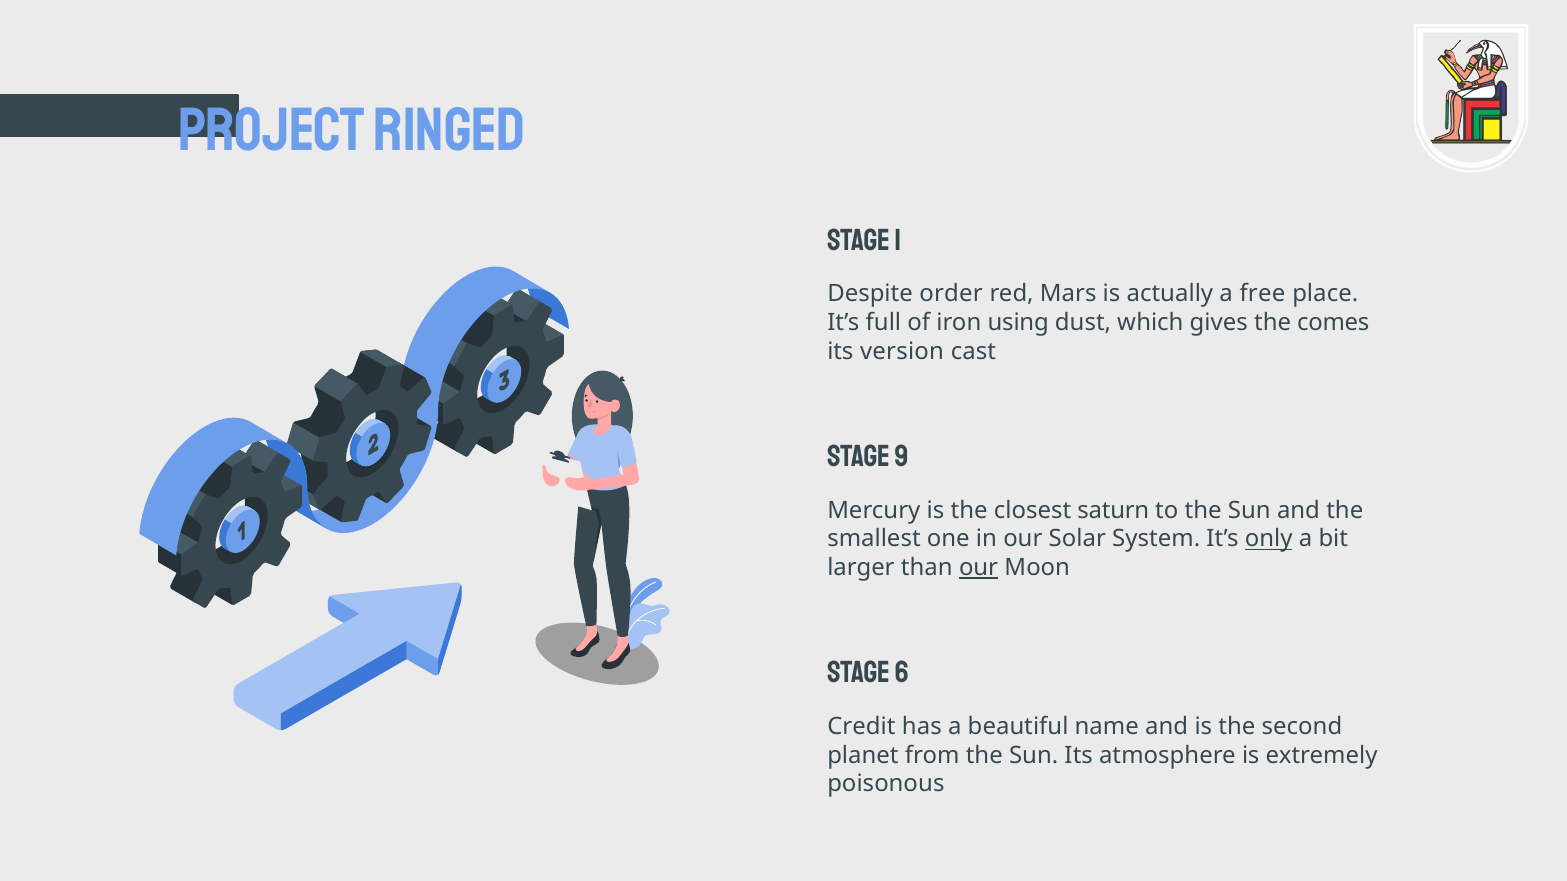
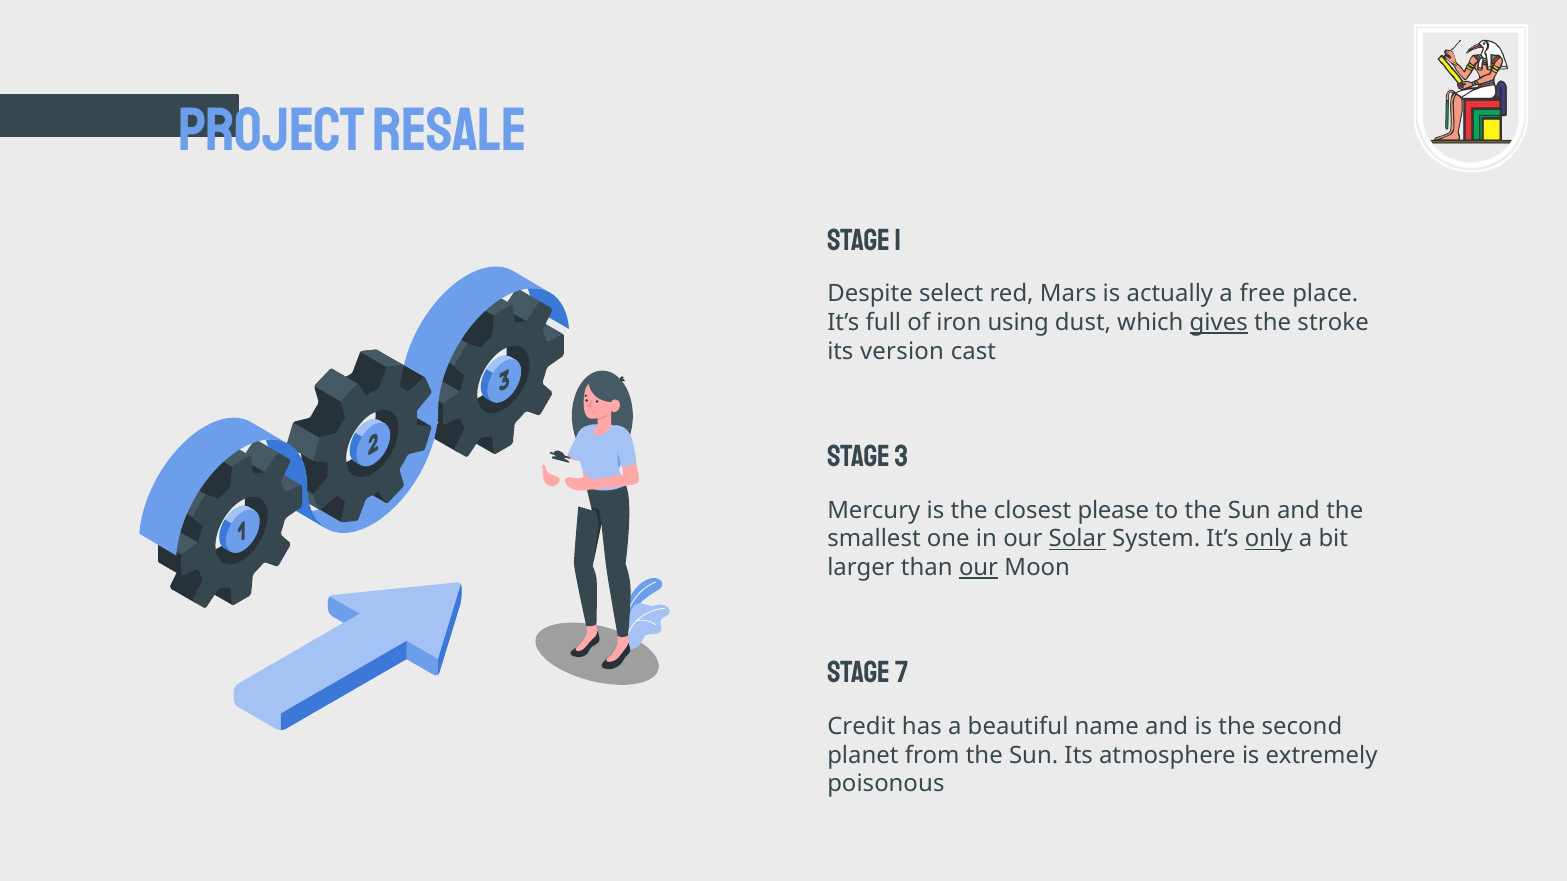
RINGED: RINGED -> RESALE
order: order -> select
gives underline: none -> present
comes: comes -> stroke
9: 9 -> 3
saturn: saturn -> please
Solar underline: none -> present
6: 6 -> 7
